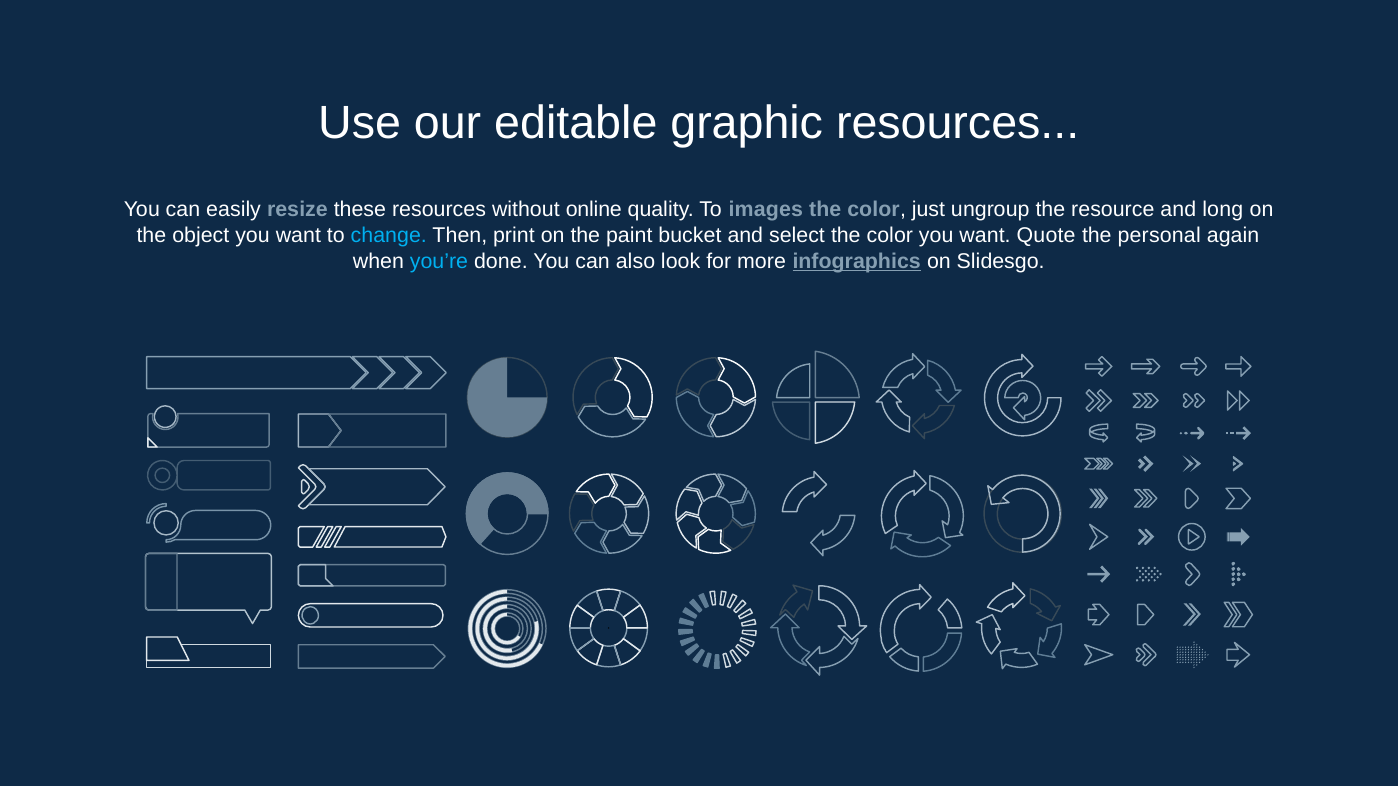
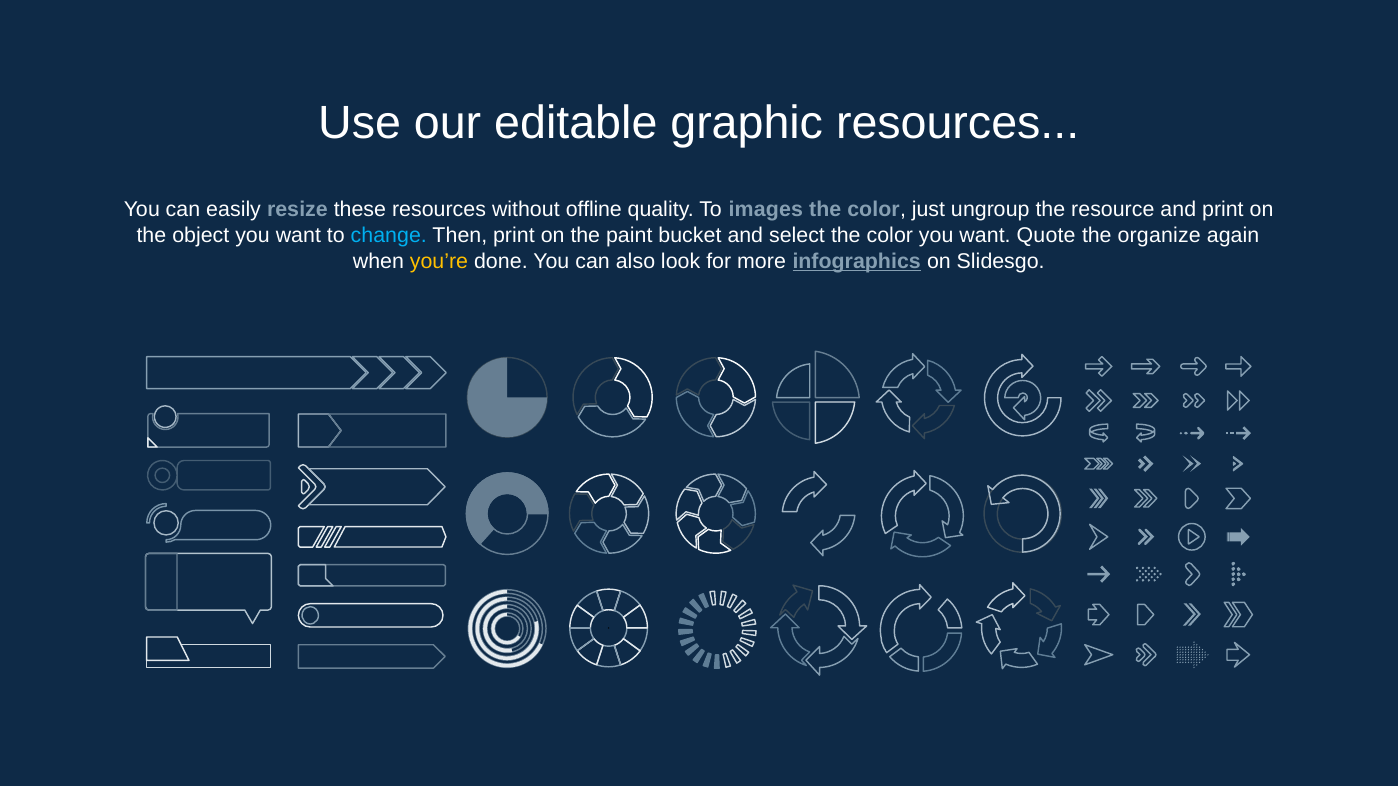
online: online -> offline
and long: long -> print
personal: personal -> organize
you’re colour: light blue -> yellow
